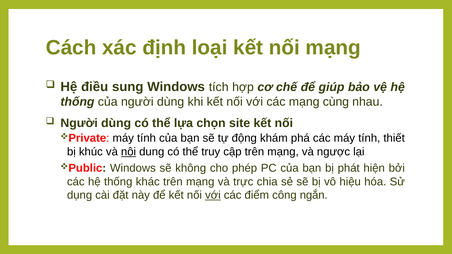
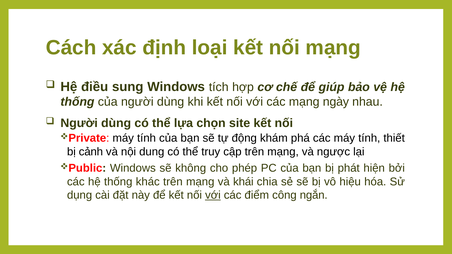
cùng: cùng -> ngày
khúc: khúc -> cảnh
nội underline: present -> none
trực: trực -> khái
